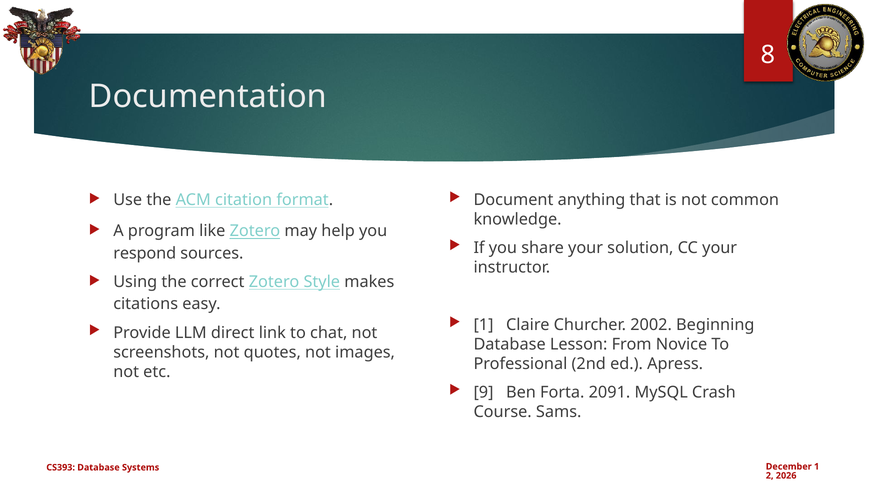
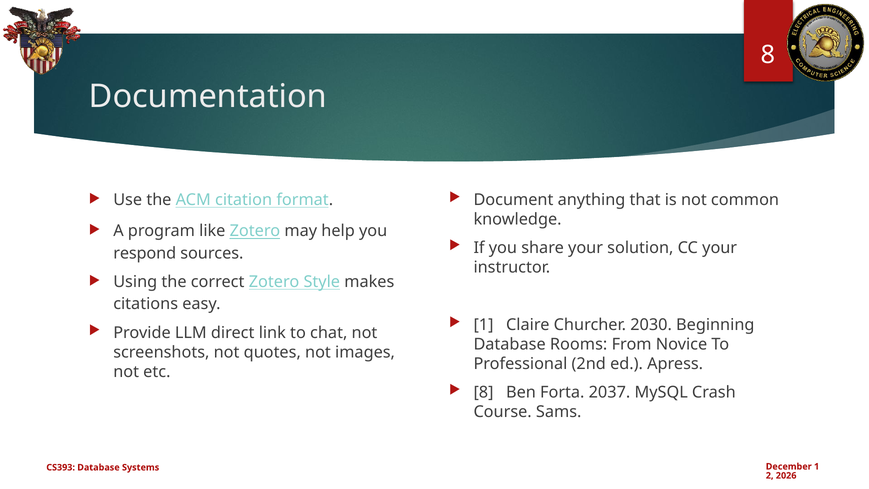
2002: 2002 -> 2030
Lesson: Lesson -> Rooms
9 at (484, 392): 9 -> 8
2091: 2091 -> 2037
